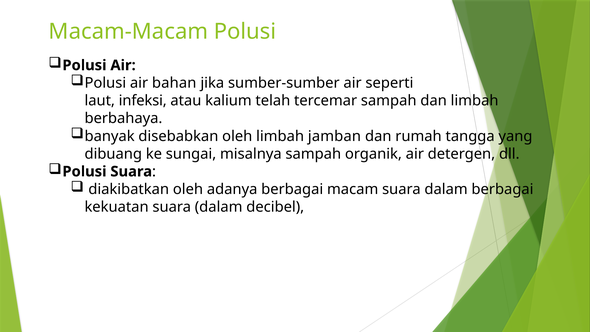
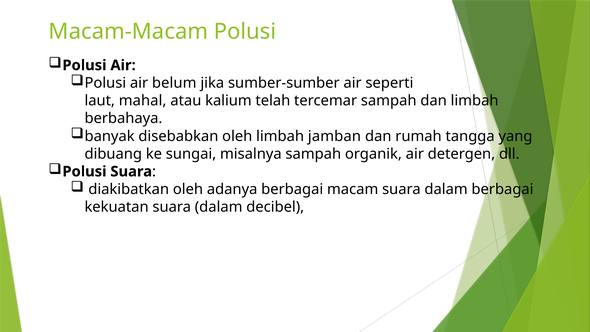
bahan: bahan -> belum
infeksi: infeksi -> mahal
